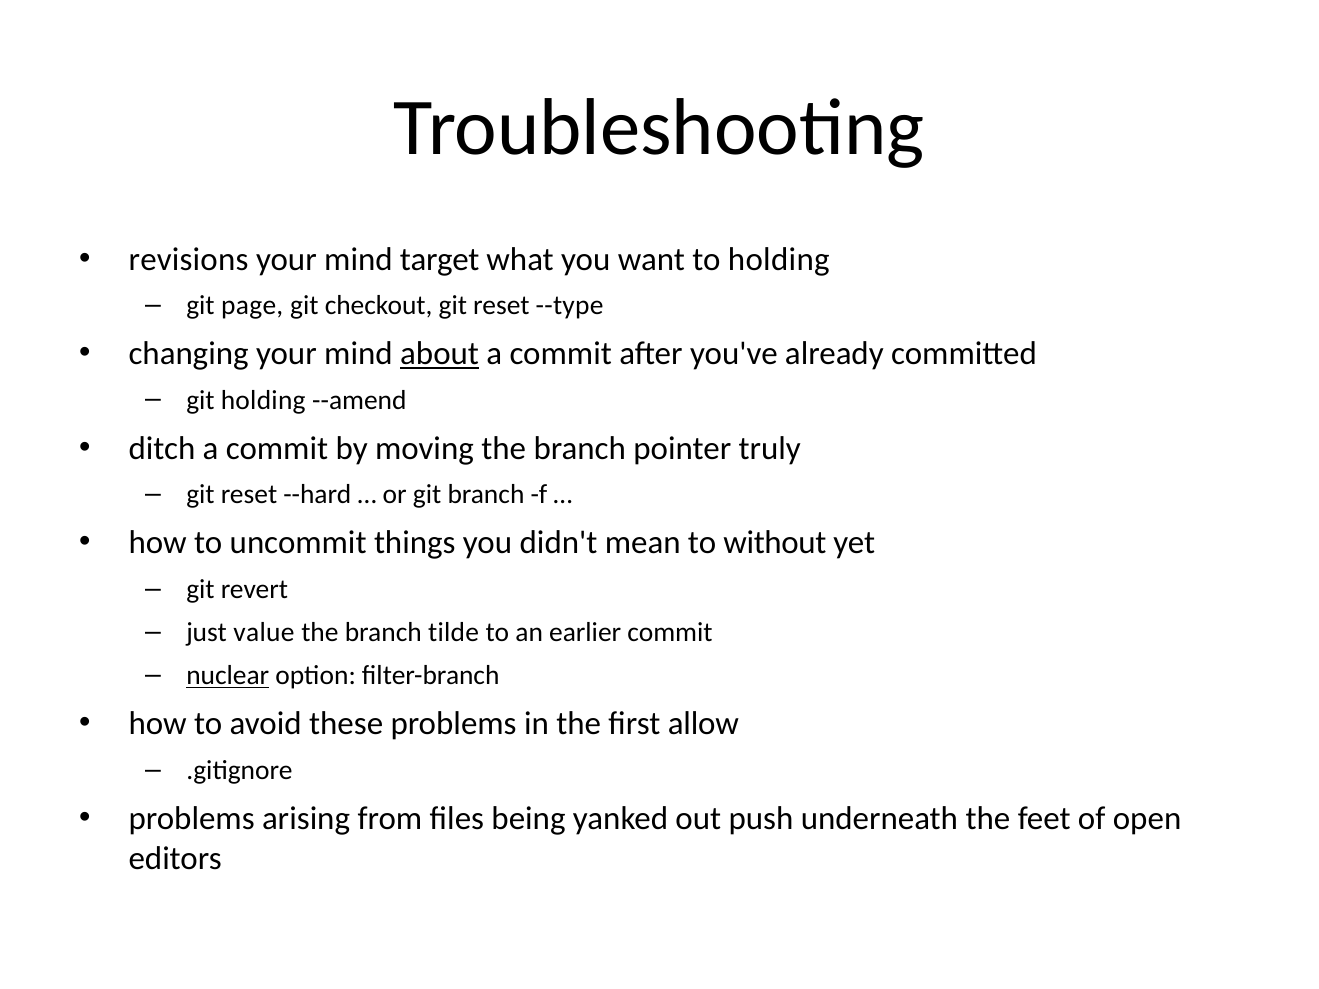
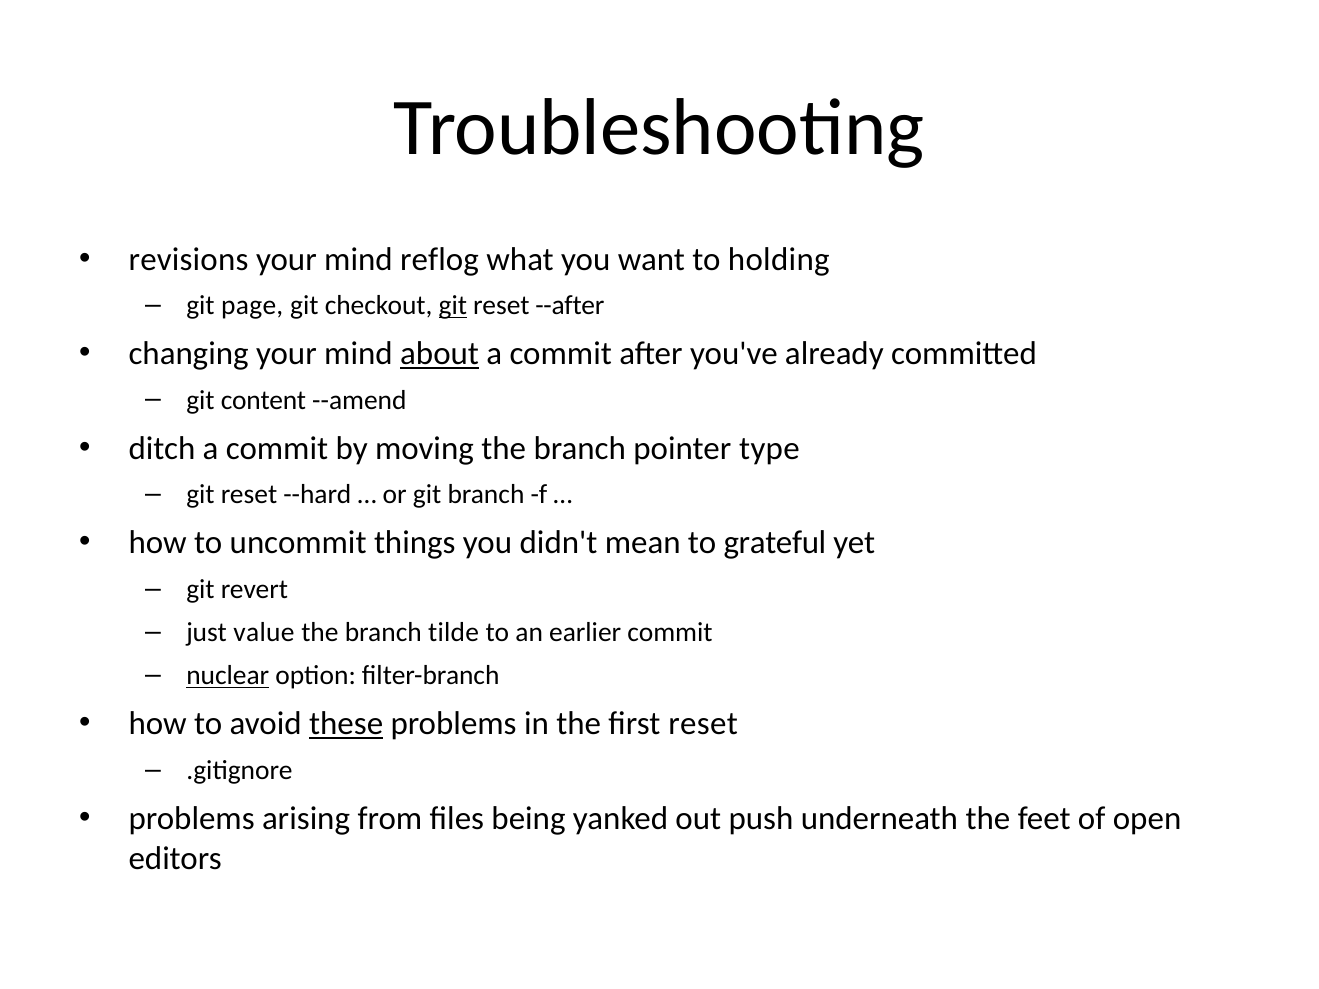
target: target -> reflog
git at (453, 306) underline: none -> present
--type: --type -> --after
git holding: holding -> content
truly: truly -> type
without: without -> grateful
these underline: none -> present
first allow: allow -> reset
